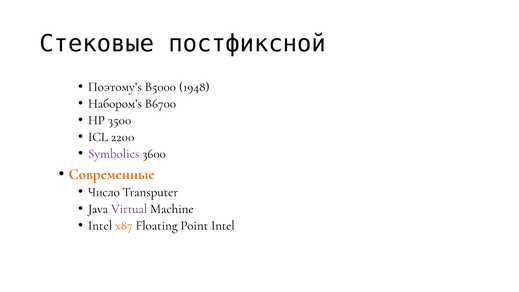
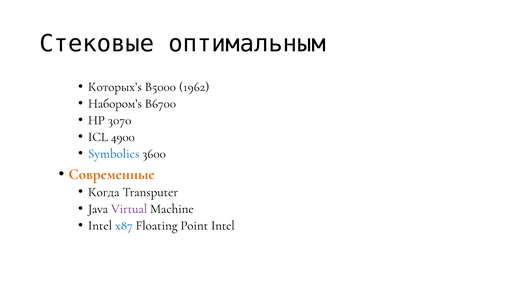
постфиксной: постфиксной -> оптимальным
Поэтому’s: Поэтому’s -> Которых’s
1948: 1948 -> 1962
3500: 3500 -> 3070
2200: 2200 -> 4900
Symbolics colour: purple -> blue
Число: Число -> Когда
x87 colour: orange -> blue
